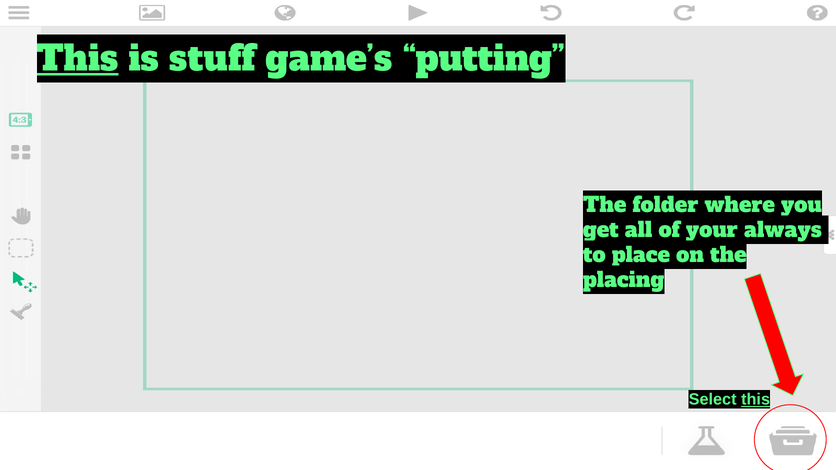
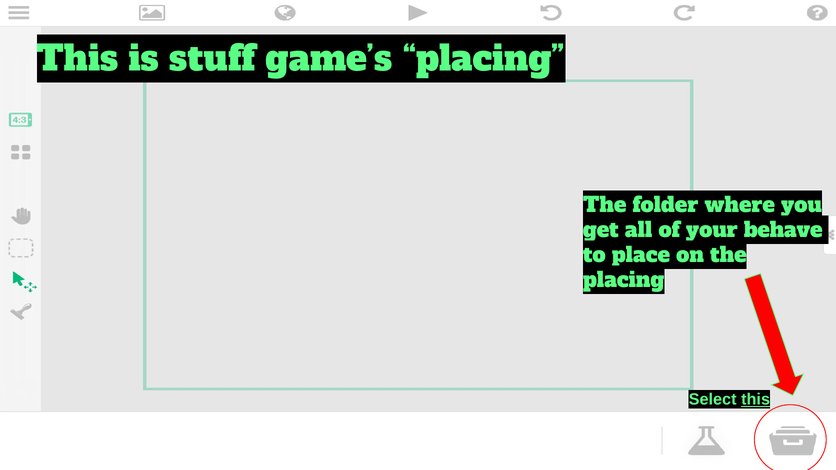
This at (78, 59) underline: present -> none
game’s putting: putting -> placing
always: always -> behave
